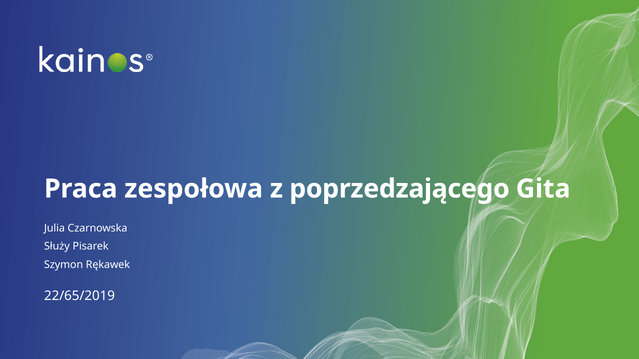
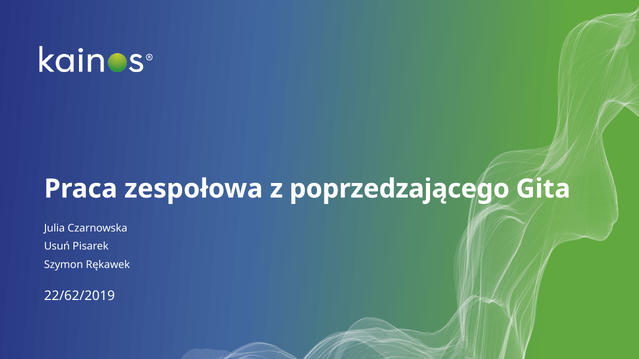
Służy: Służy -> Usuń
22/65/2019: 22/65/2019 -> 22/62/2019
